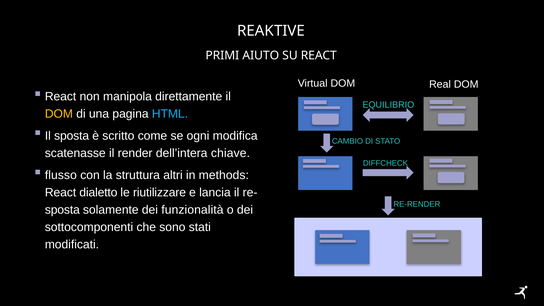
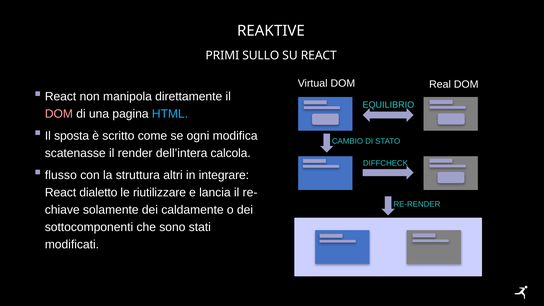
AIUTO: AIUTO -> SULLO
DOM at (59, 114) colour: yellow -> pink
chiave: chiave -> calcola
methods: methods -> integrare
sposta at (62, 210): sposta -> chiave
funzionalità: funzionalità -> caldamente
